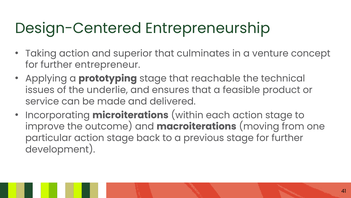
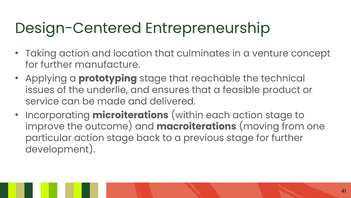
superior: superior -> location
entrepreneur: entrepreneur -> manufacture
